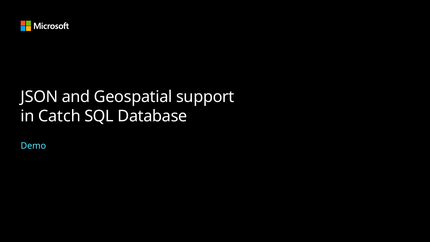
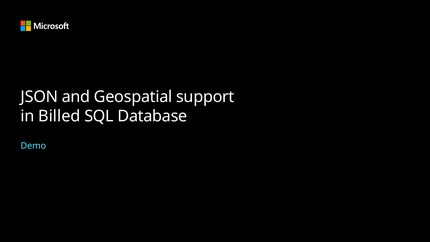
Catch: Catch -> Billed
